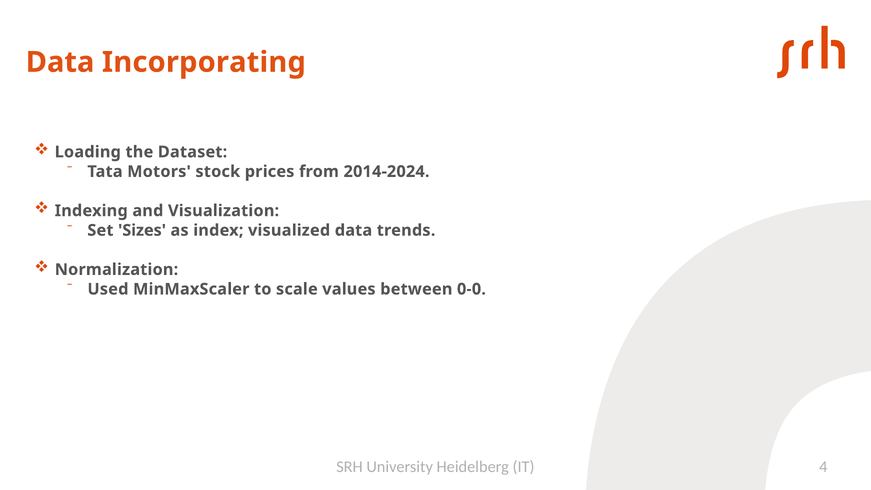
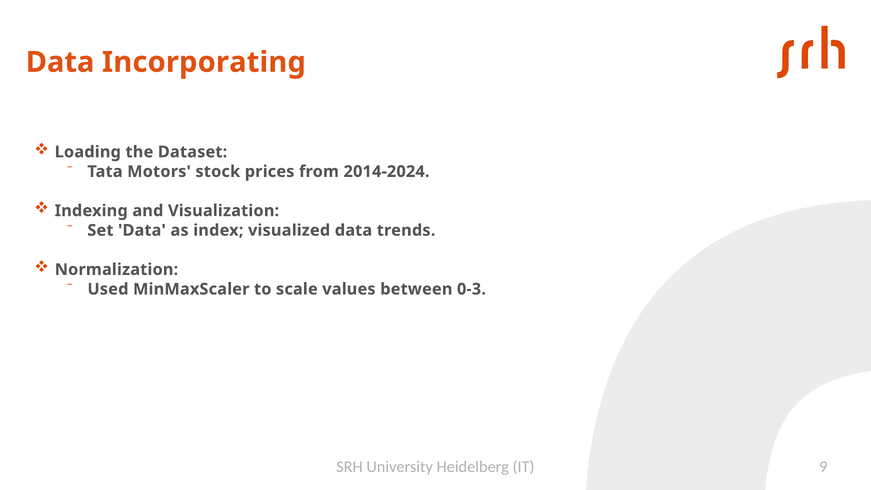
Set Sizes: Sizes -> Data
0-0: 0-0 -> 0-3
4: 4 -> 9
